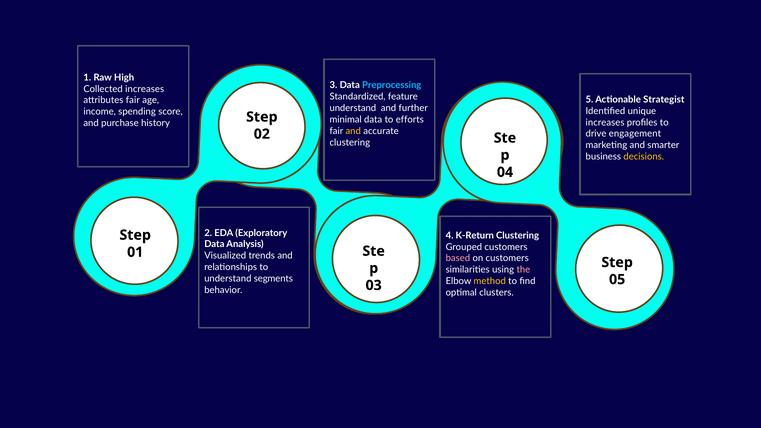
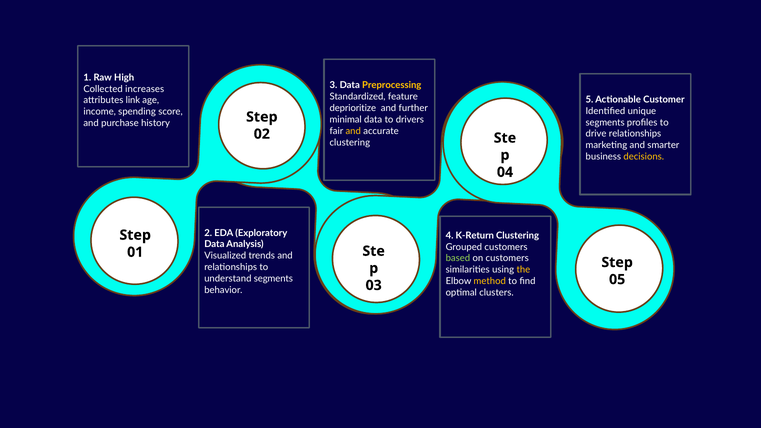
Preprocessing colour: light blue -> yellow
Strategist: Strategist -> Customer
attributes fair: fair -> link
understand at (353, 108): understand -> deprioritize
efforts: efforts -> drivers
increases at (605, 122): increases -> segments
drive engagement: engagement -> relationships
based colour: pink -> light green
the colour: pink -> yellow
